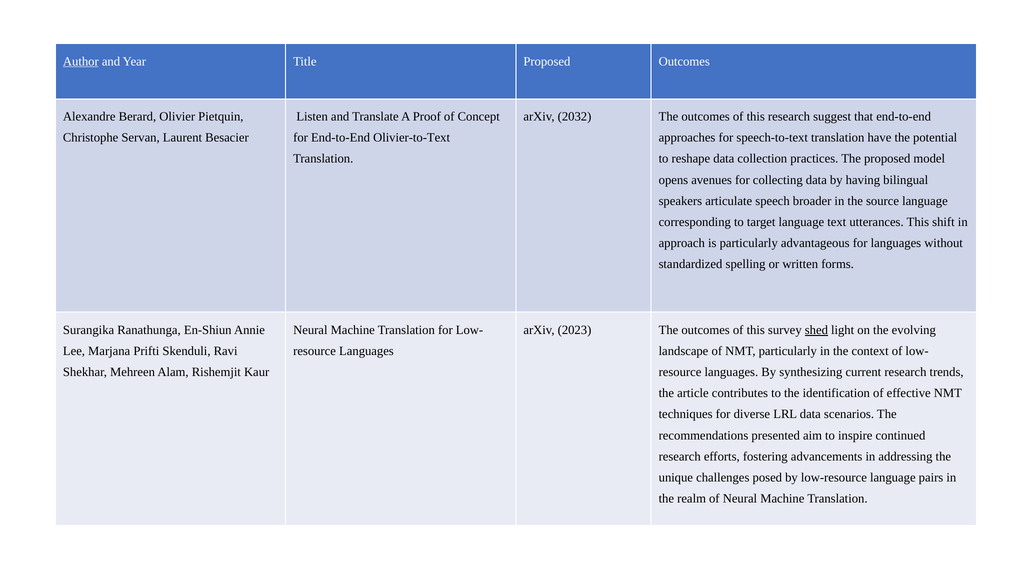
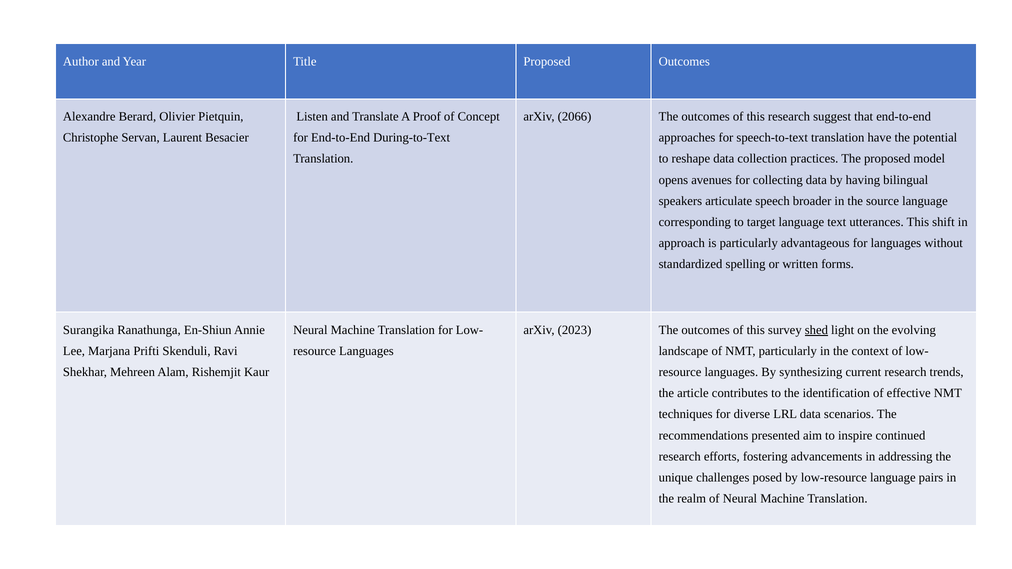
Author underline: present -> none
2032: 2032 -> 2066
Olivier-to-Text: Olivier-to-Text -> During-to-Text
